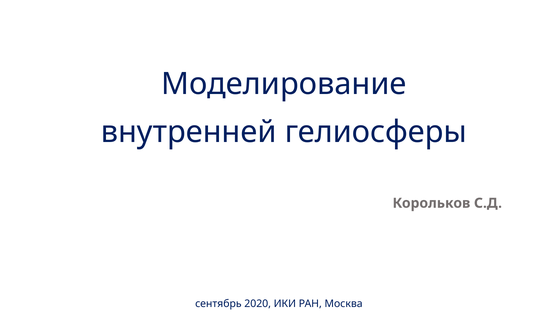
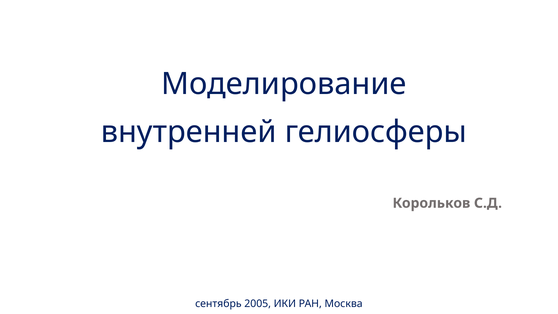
2020: 2020 -> 2005
